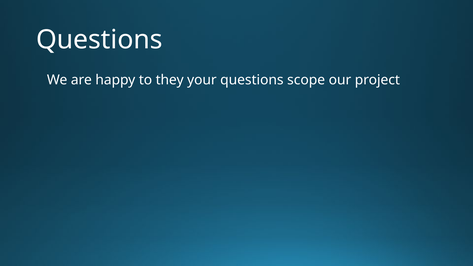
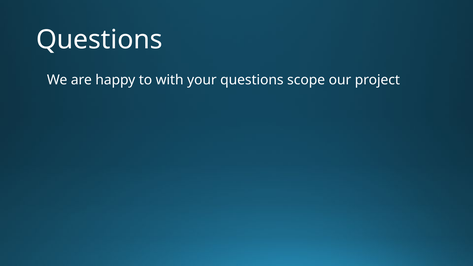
they: they -> with
